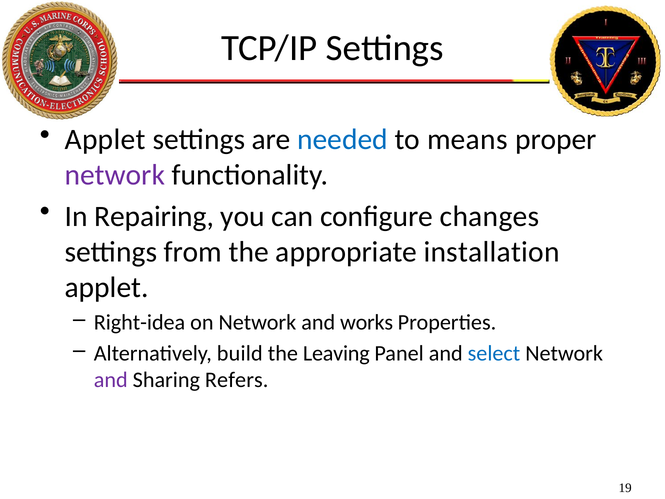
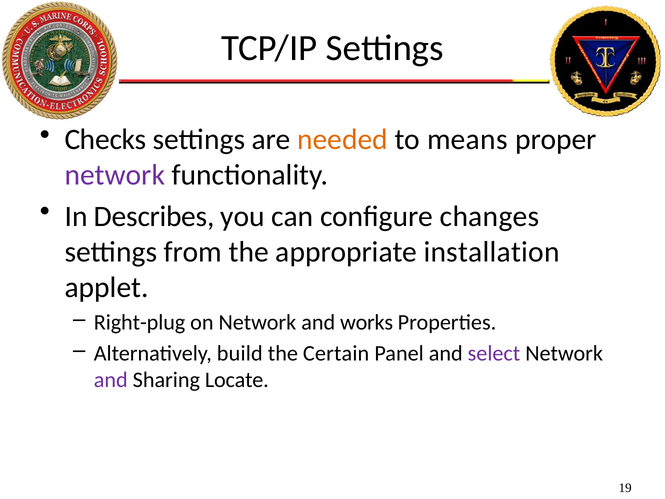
Applet at (105, 139): Applet -> Checks
needed colour: blue -> orange
Repairing: Repairing -> Describes
Right-idea: Right-idea -> Right-plug
Leaving: Leaving -> Certain
select colour: blue -> purple
Refers: Refers -> Locate
